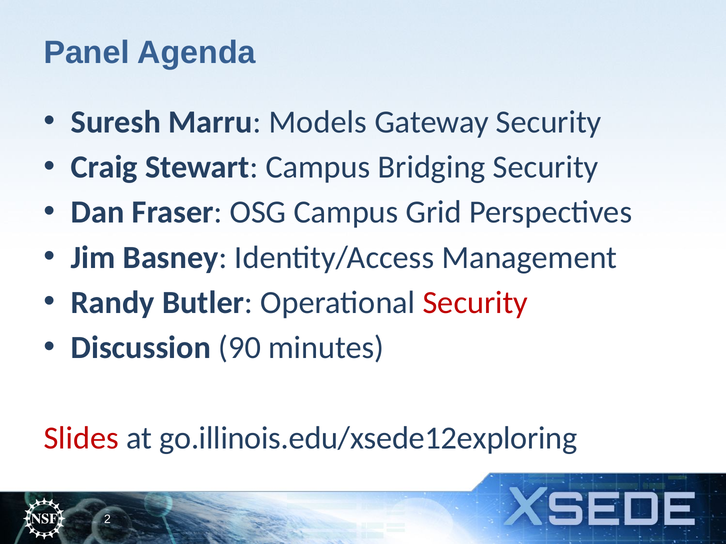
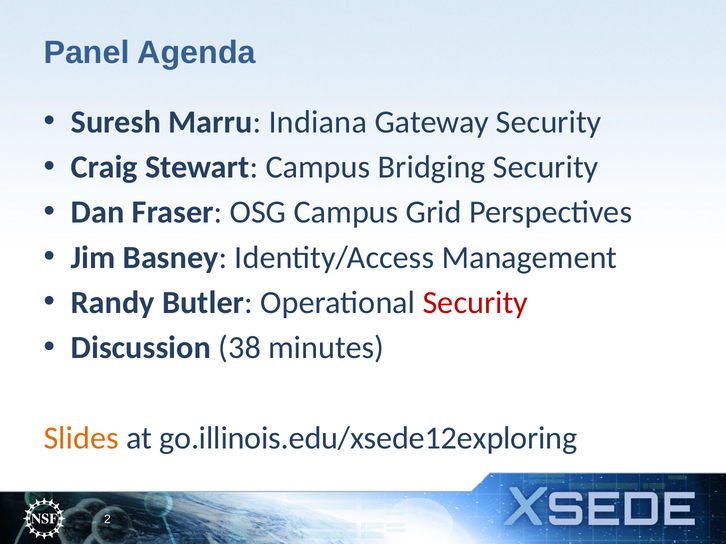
Models: Models -> Indiana
90: 90 -> 38
Slides colour: red -> orange
